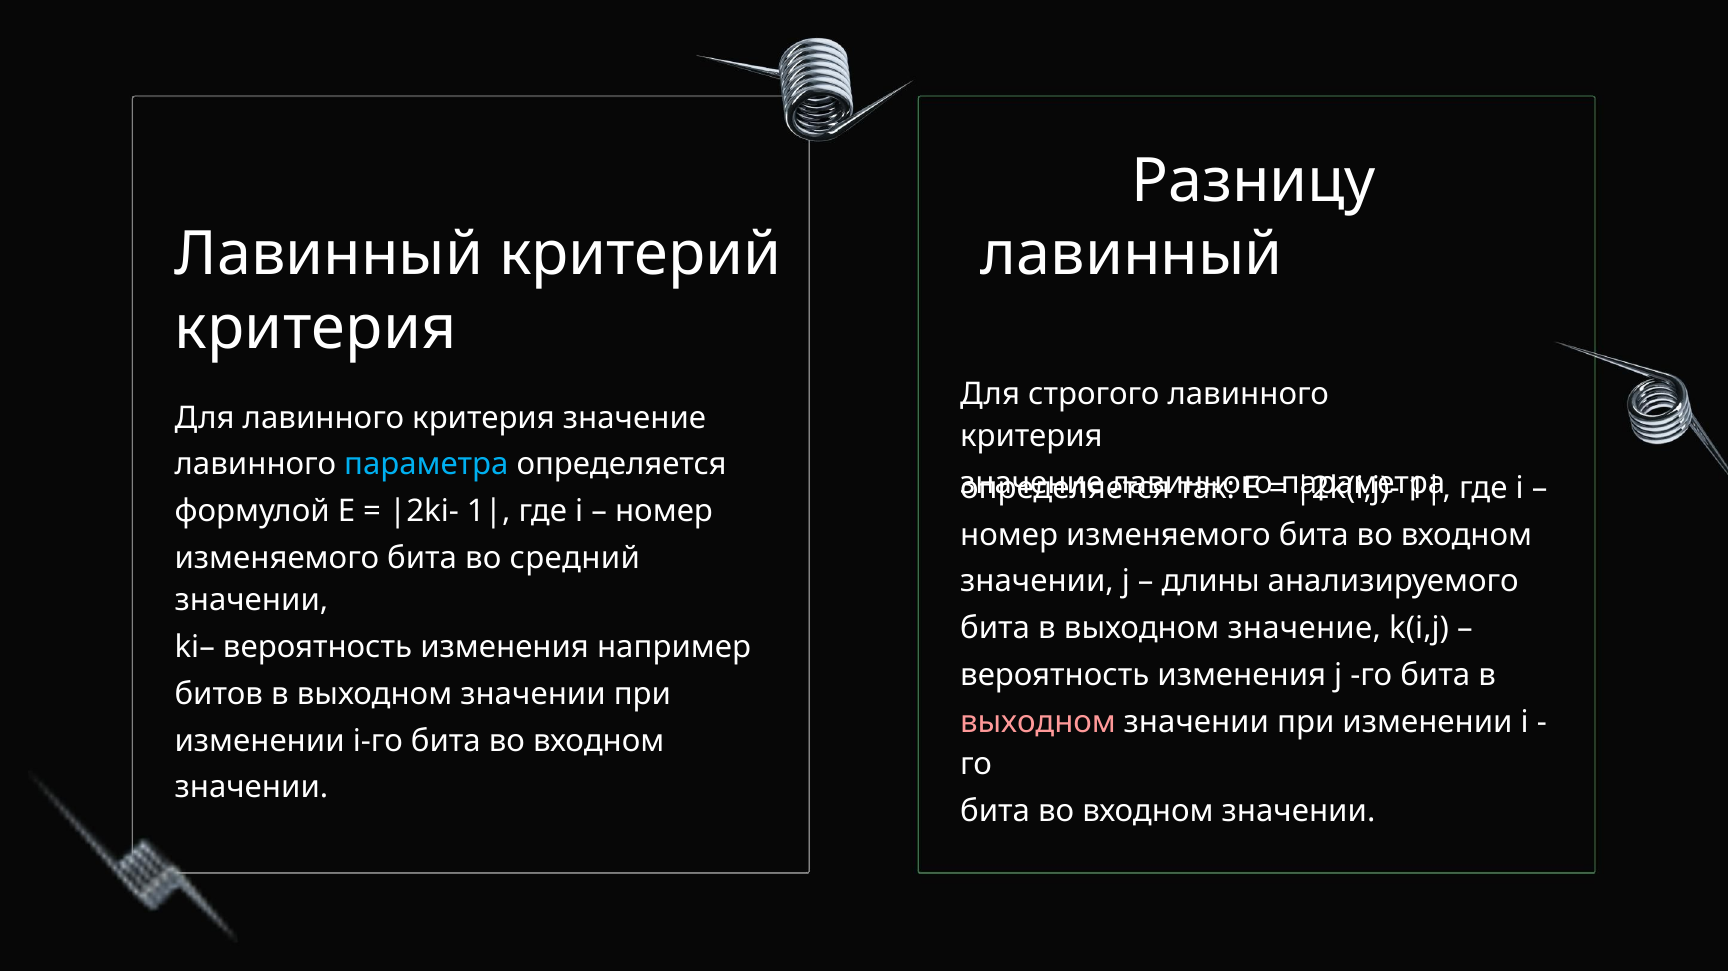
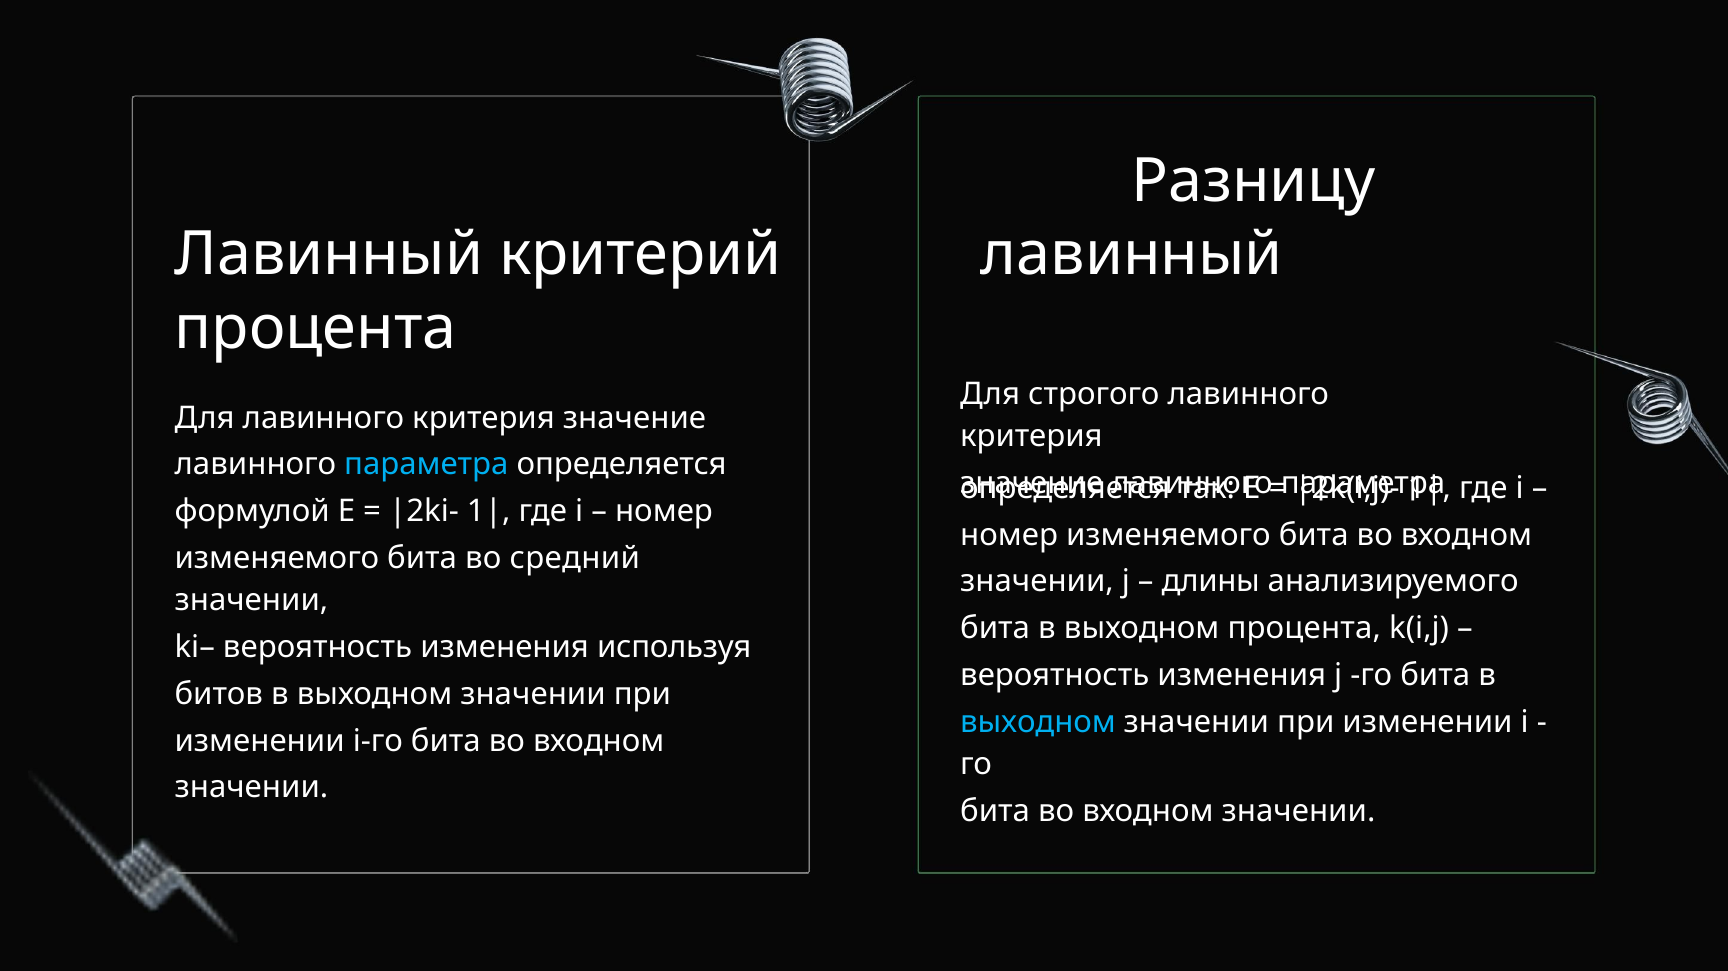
критерия at (316, 328): критерия -> процента
выходном значение: значение -> процента
например: например -> используя
выходном at (1038, 722) colour: pink -> light blue
